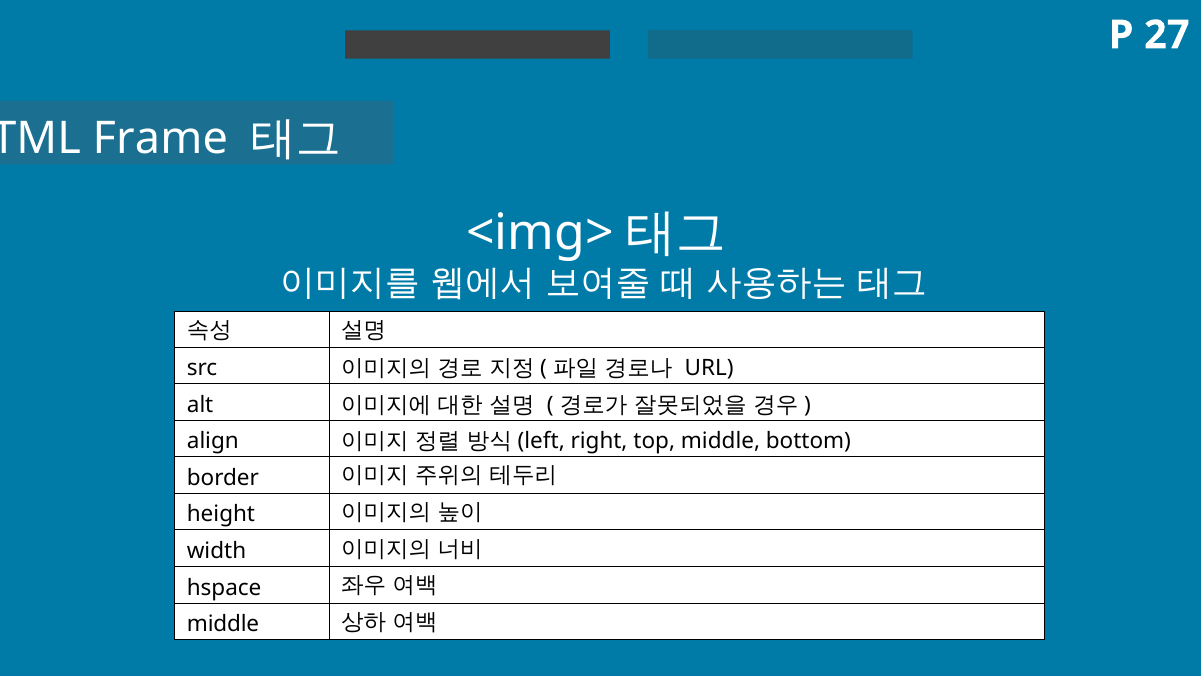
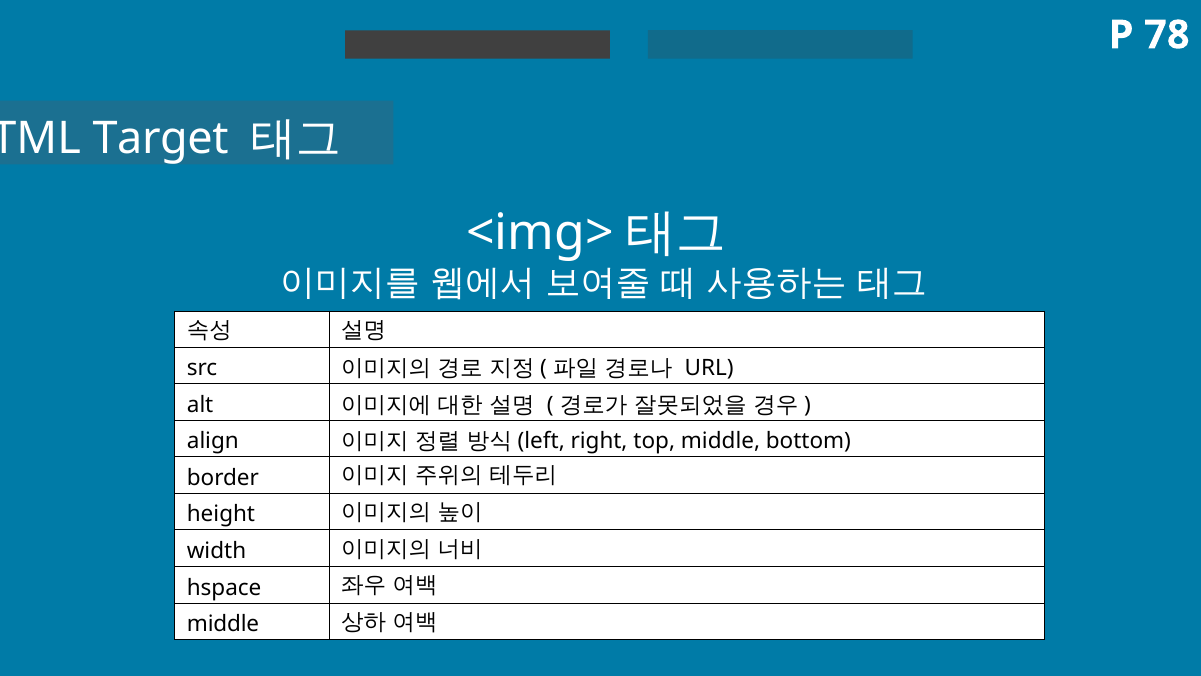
27: 27 -> 78
Frame: Frame -> Target
